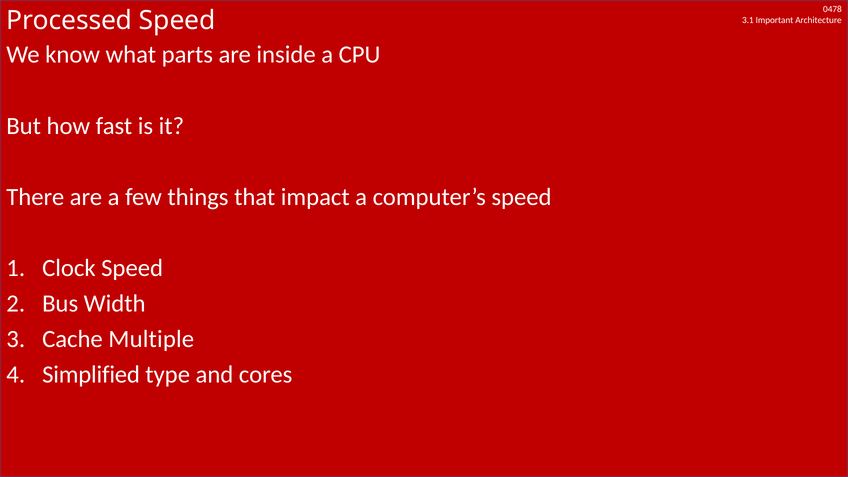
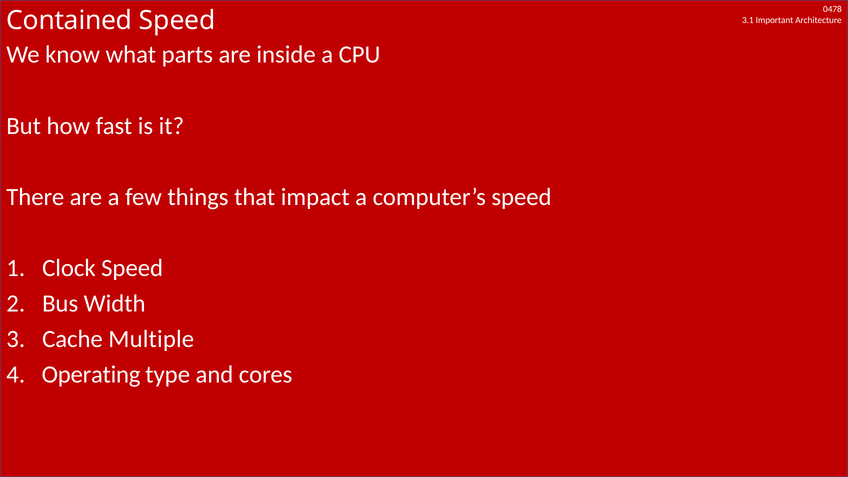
Processed: Processed -> Contained
Simplified: Simplified -> Operating
